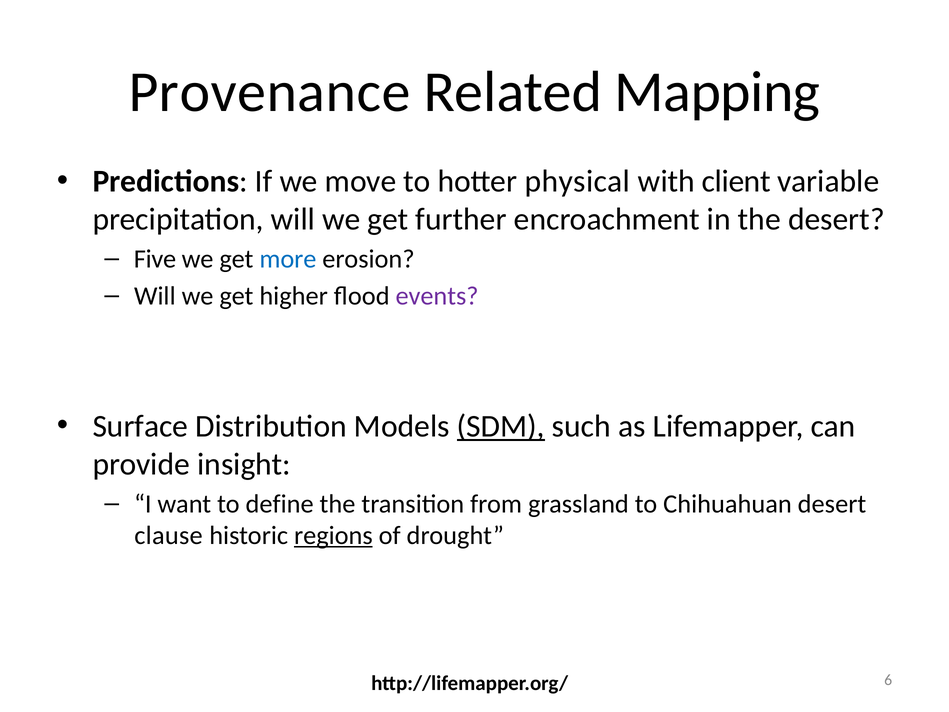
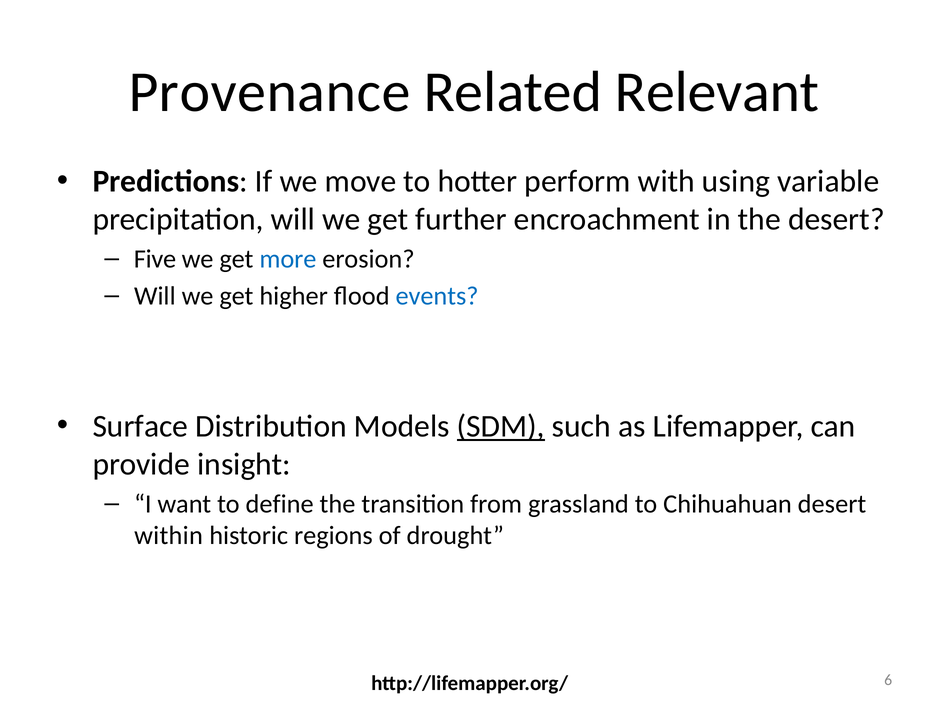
Mapping: Mapping -> Relevant
physical: physical -> perform
client: client -> using
events colour: purple -> blue
clause: clause -> within
regions underline: present -> none
